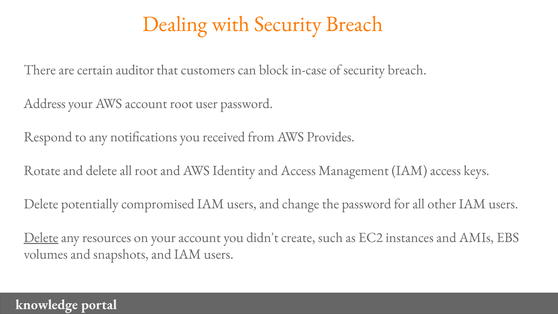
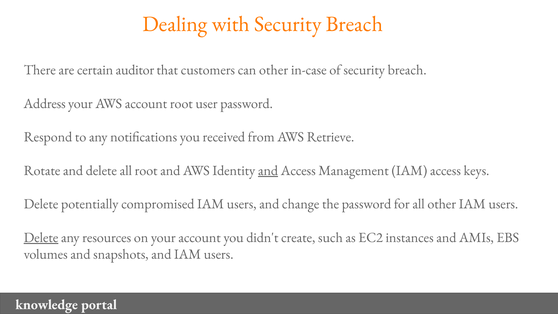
can block: block -> other
Provides: Provides -> Retrieve
and at (268, 170) underline: none -> present
